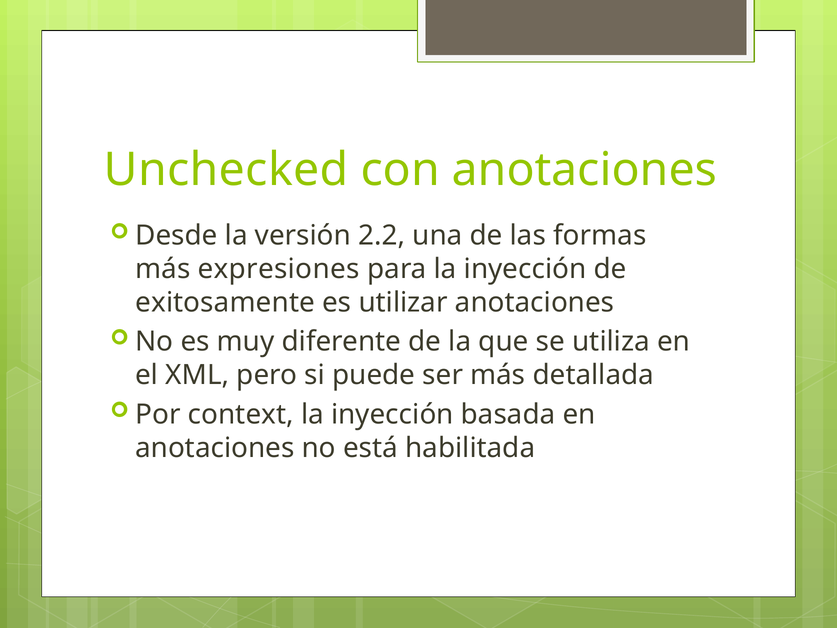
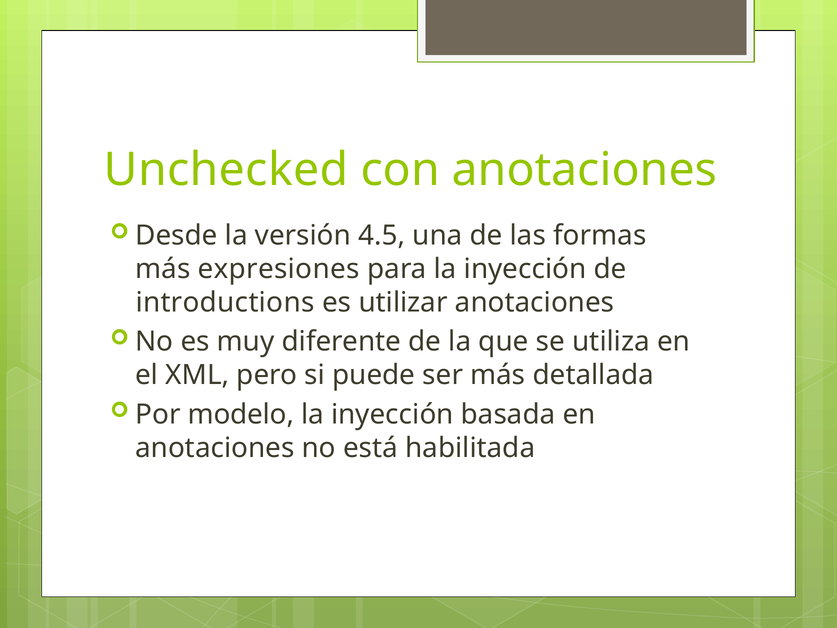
2.2: 2.2 -> 4.5
exitosamente: exitosamente -> introductions
context: context -> modelo
